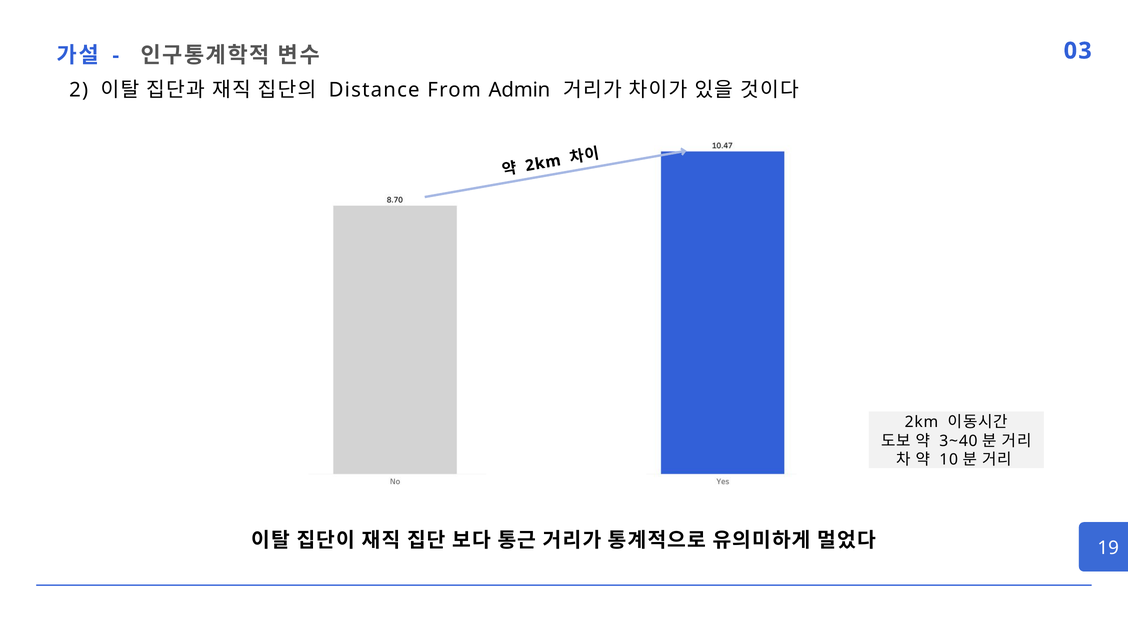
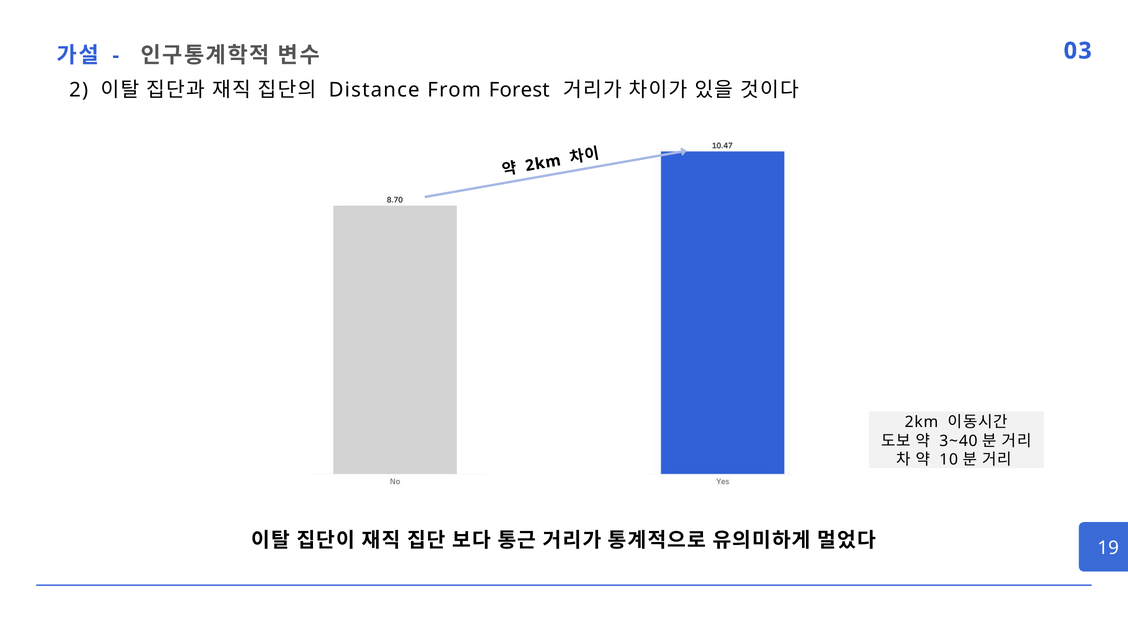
Admin: Admin -> Forest
